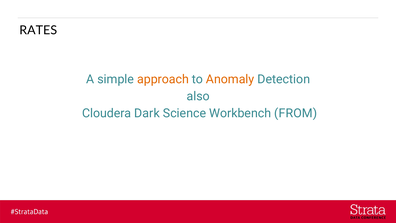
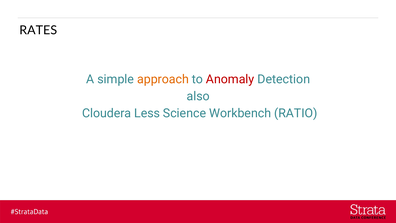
Anomaly colour: orange -> red
Dark: Dark -> Less
FROM: FROM -> RATIO
